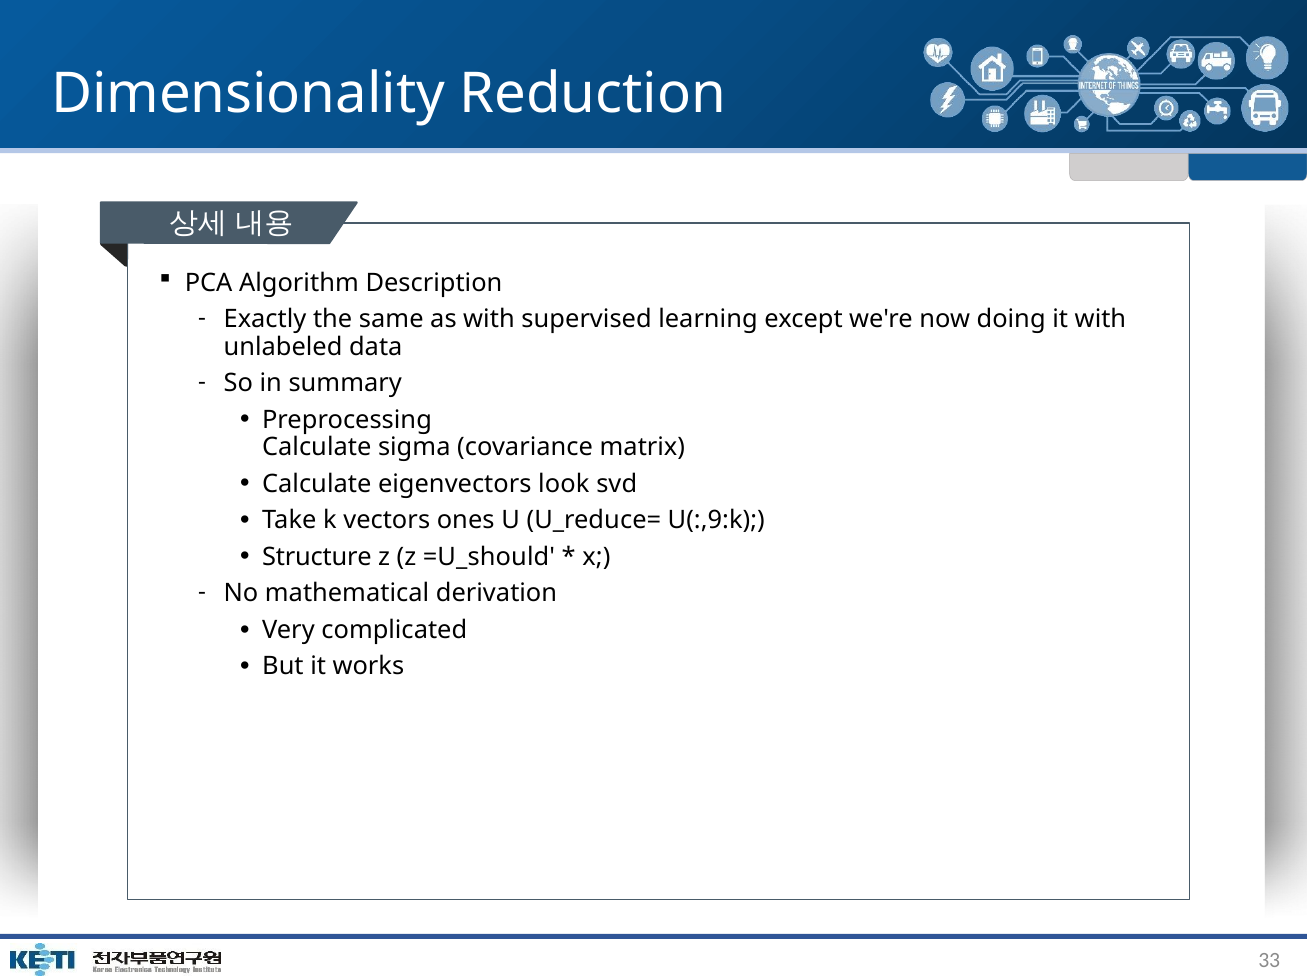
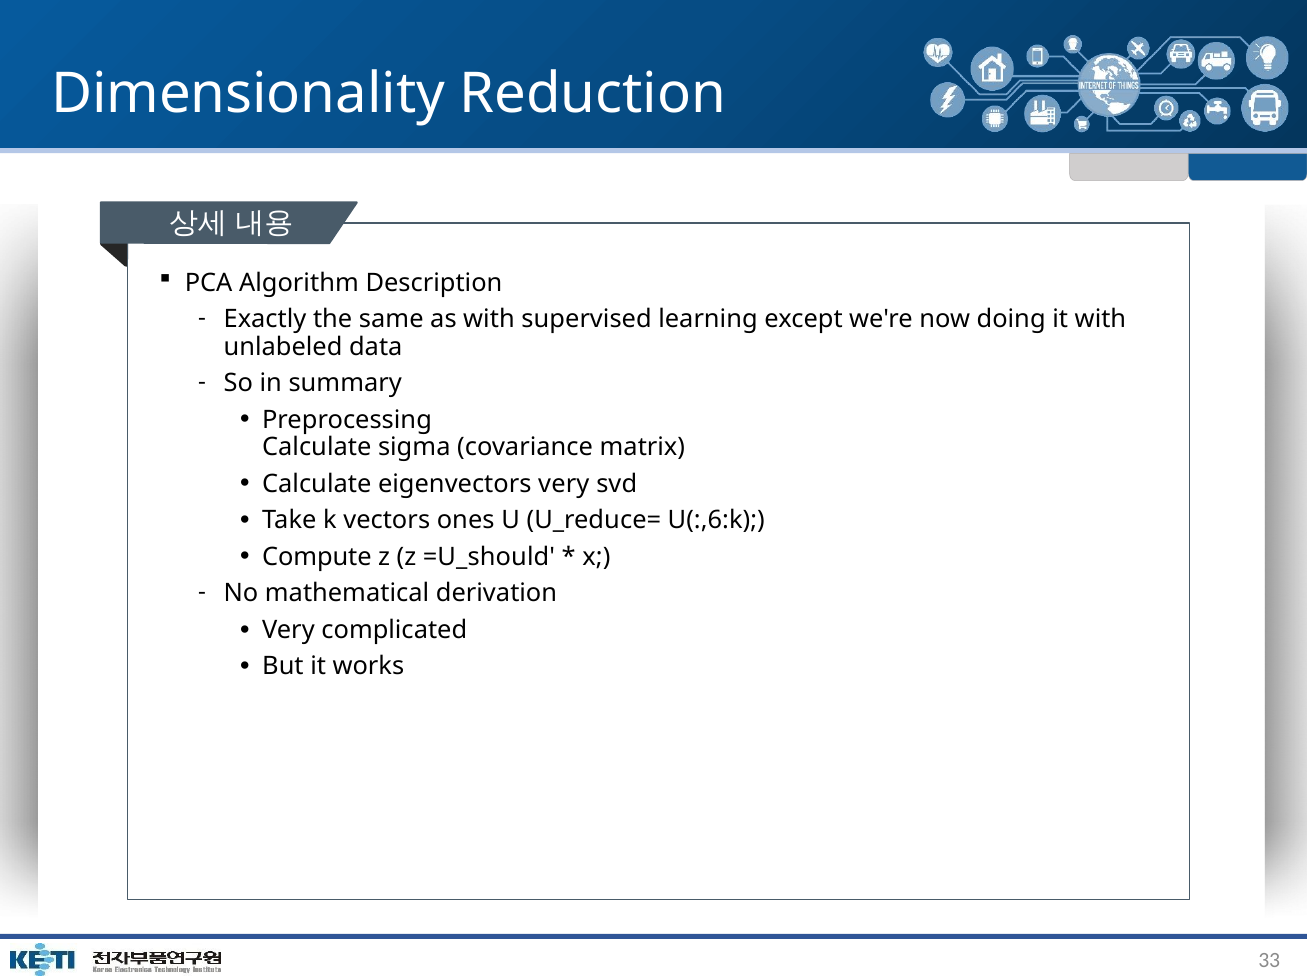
eigenvectors look: look -> very
U(:,9:k: U(:,9:k -> U(:,6:k
Structure: Structure -> Compute
